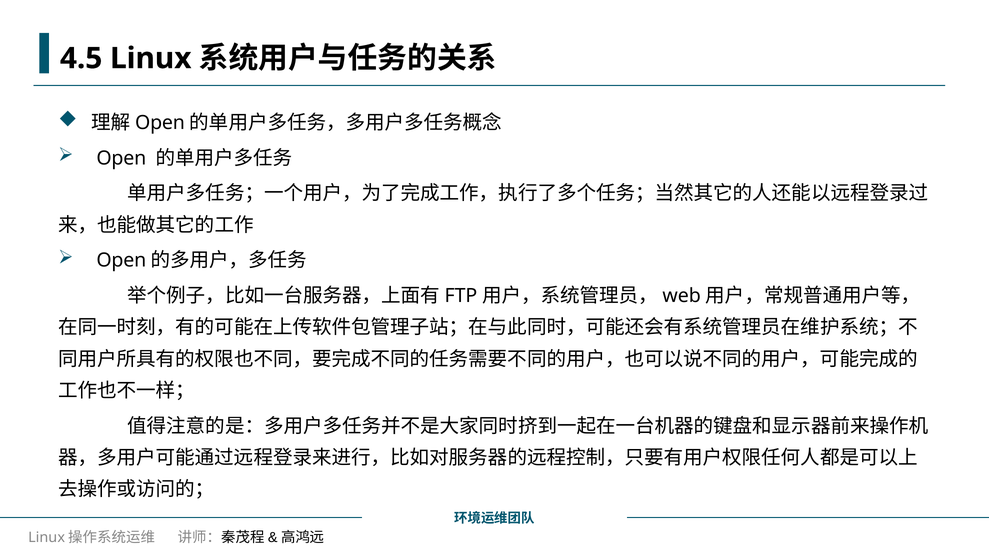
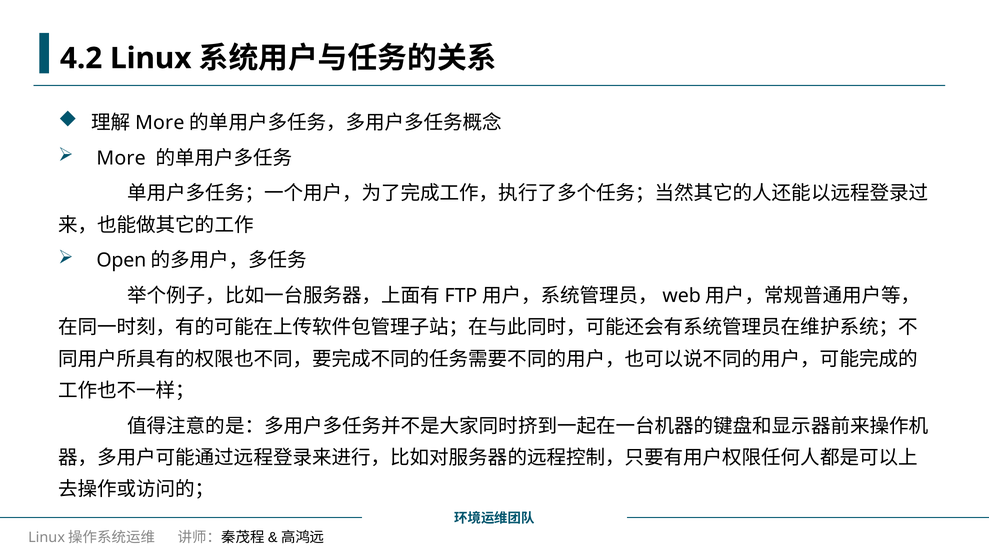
4.5: 4.5 -> 4.2
Open at (160, 123): Open -> More
Open at (121, 158): Open -> More
